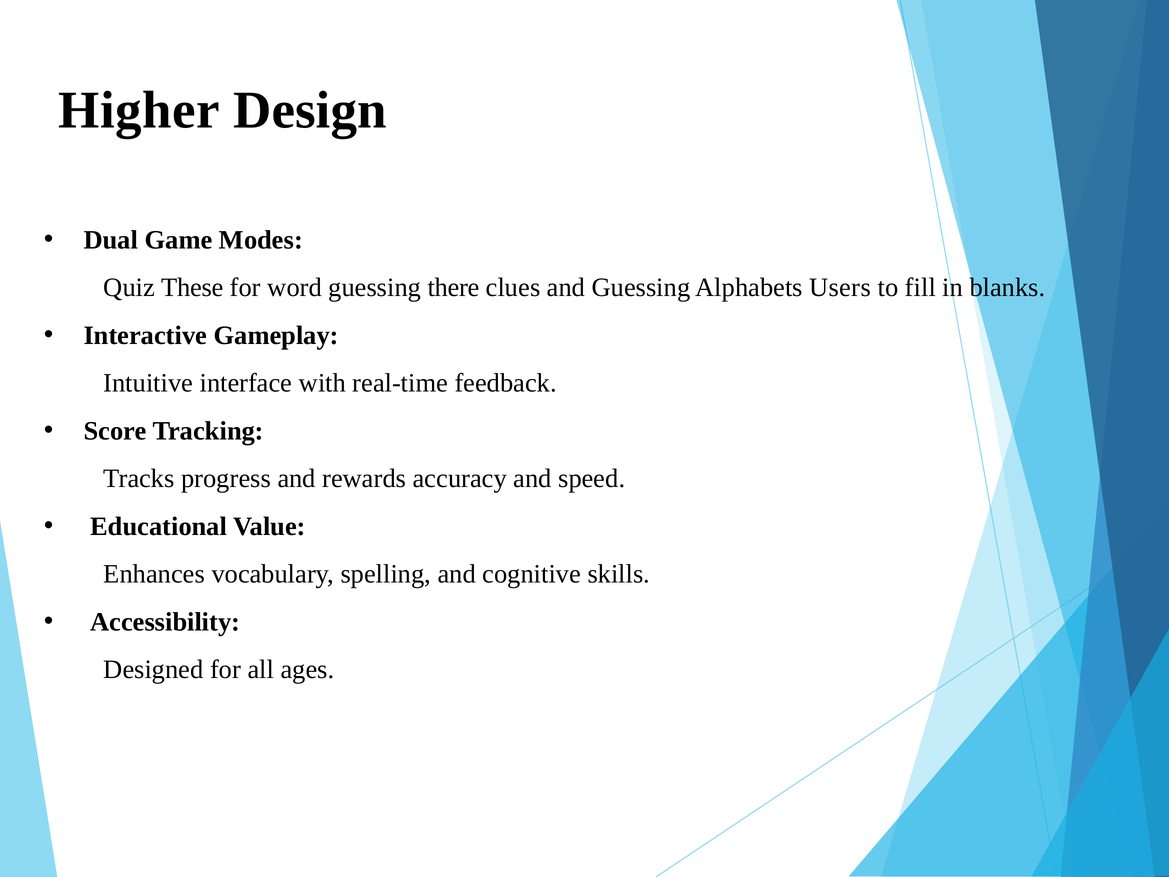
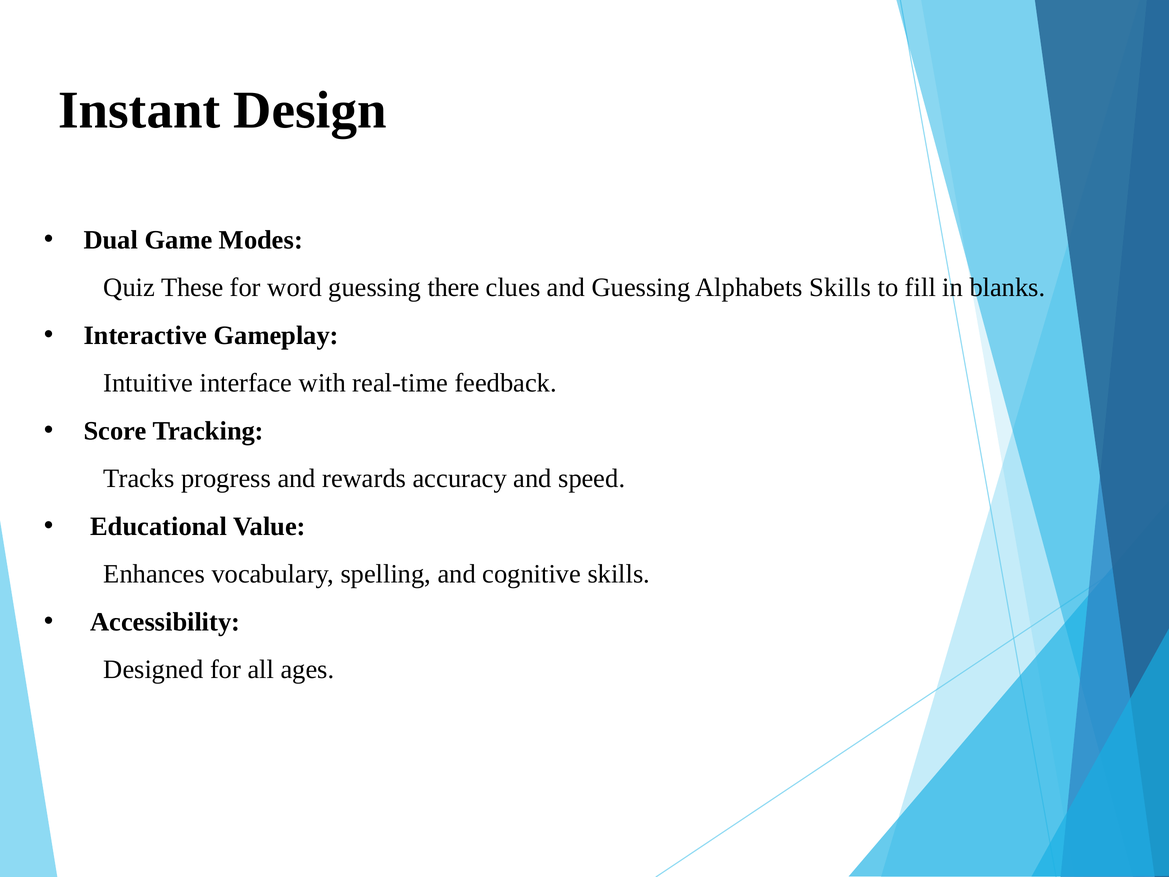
Higher: Higher -> Instant
Alphabets Users: Users -> Skills
